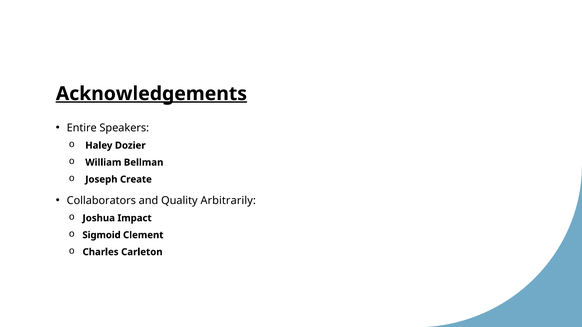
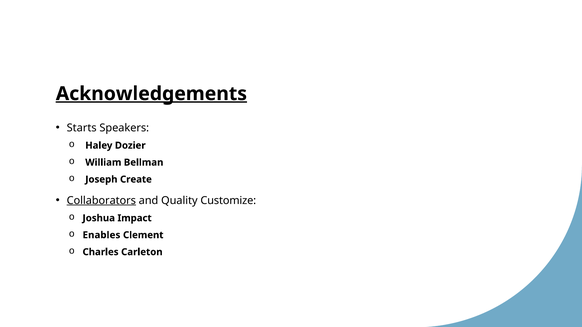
Entire: Entire -> Starts
Collaborators underline: none -> present
Arbitrarily: Arbitrarily -> Customize
Sigmoid: Sigmoid -> Enables
